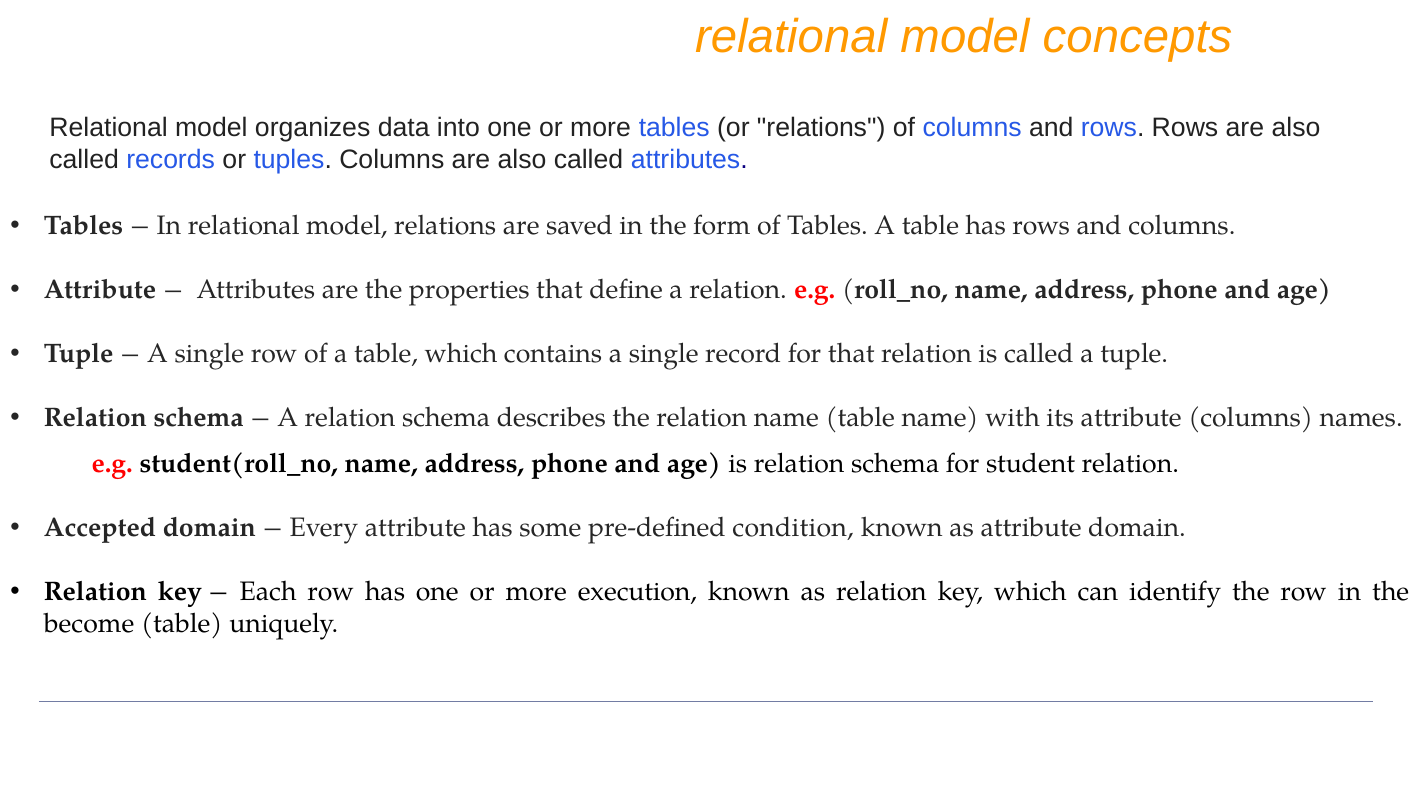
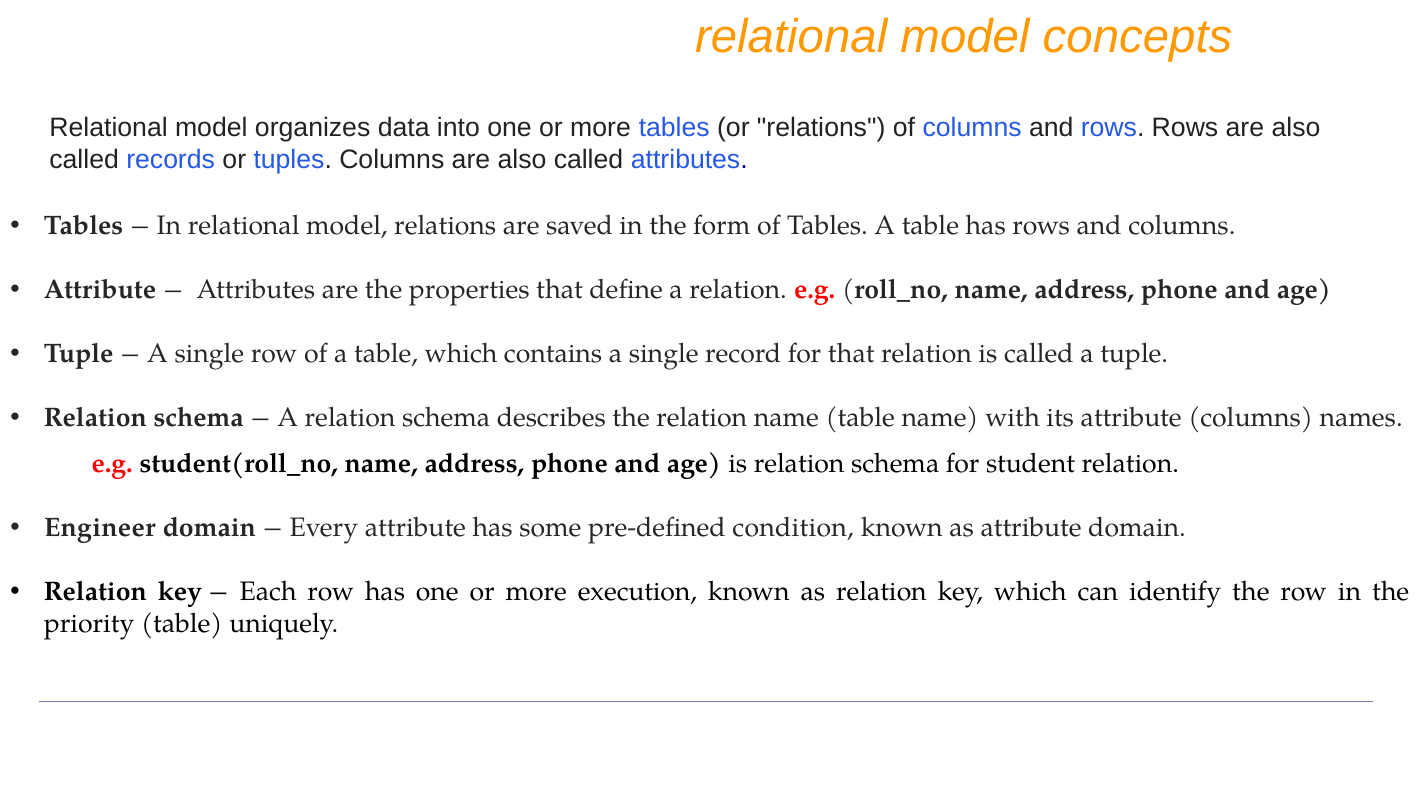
Accepted: Accepted -> Engineer
become: become -> priority
